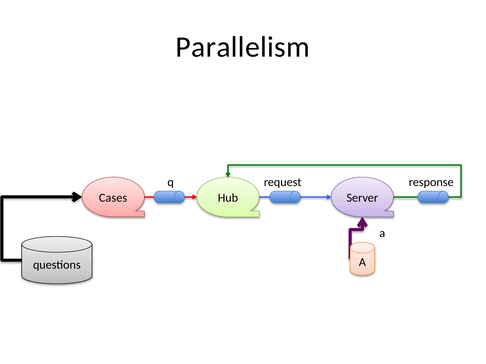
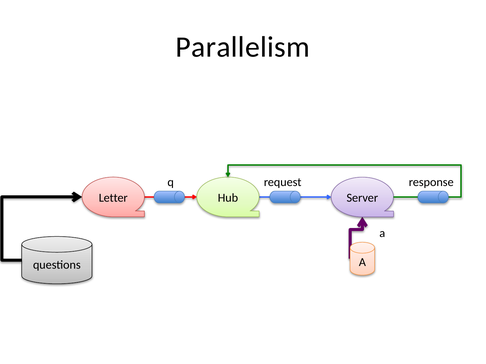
Cases: Cases -> Letter
